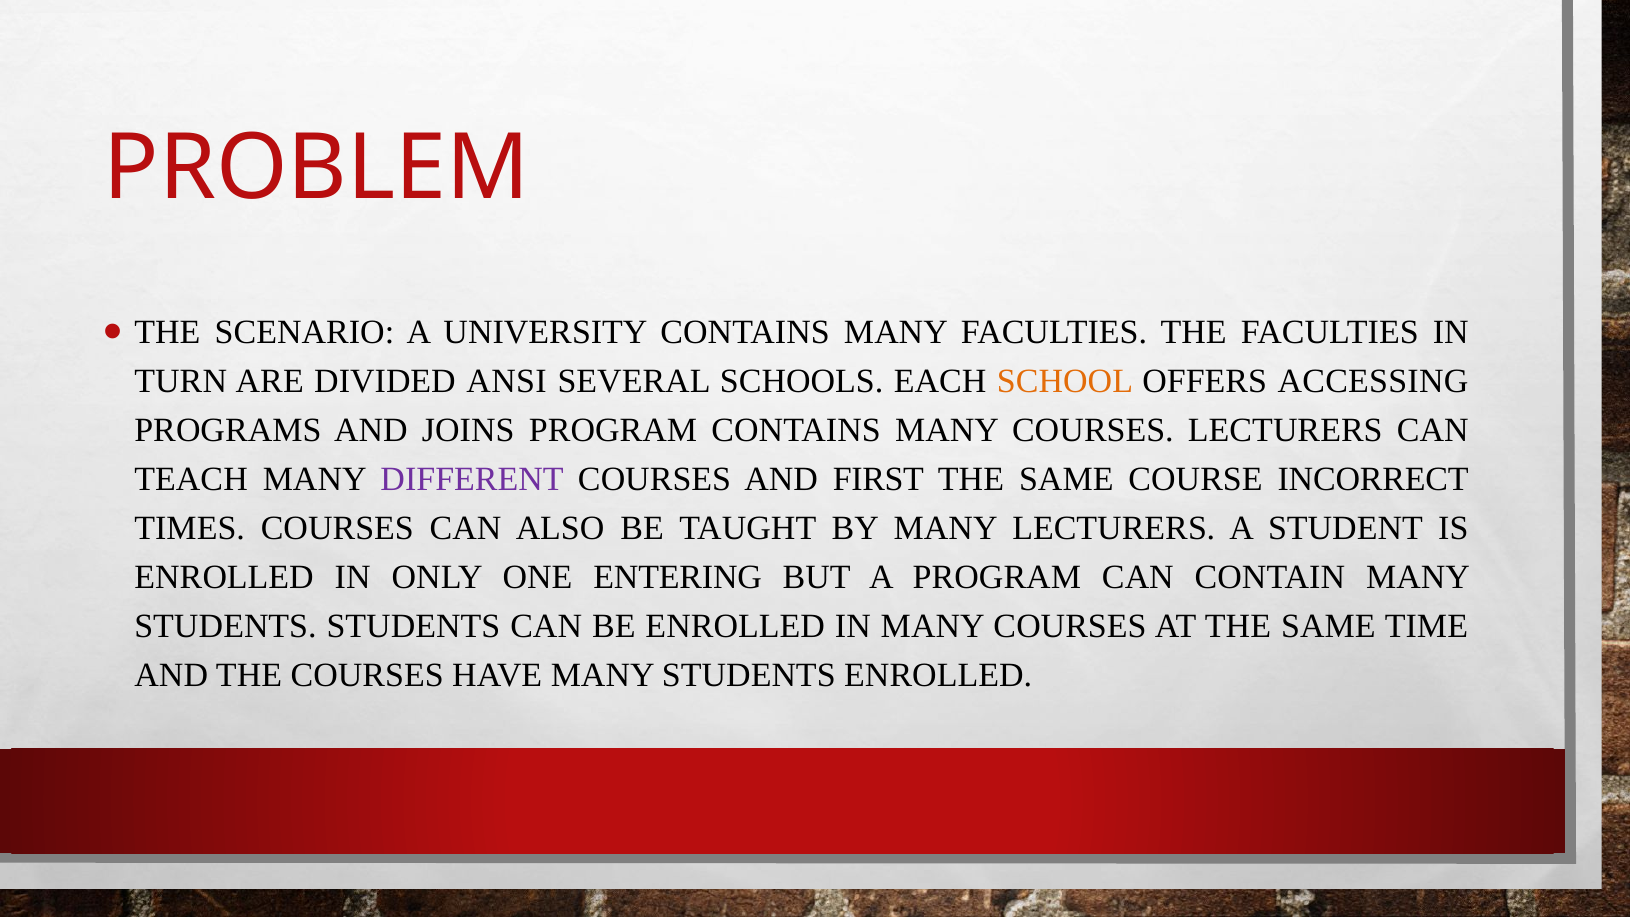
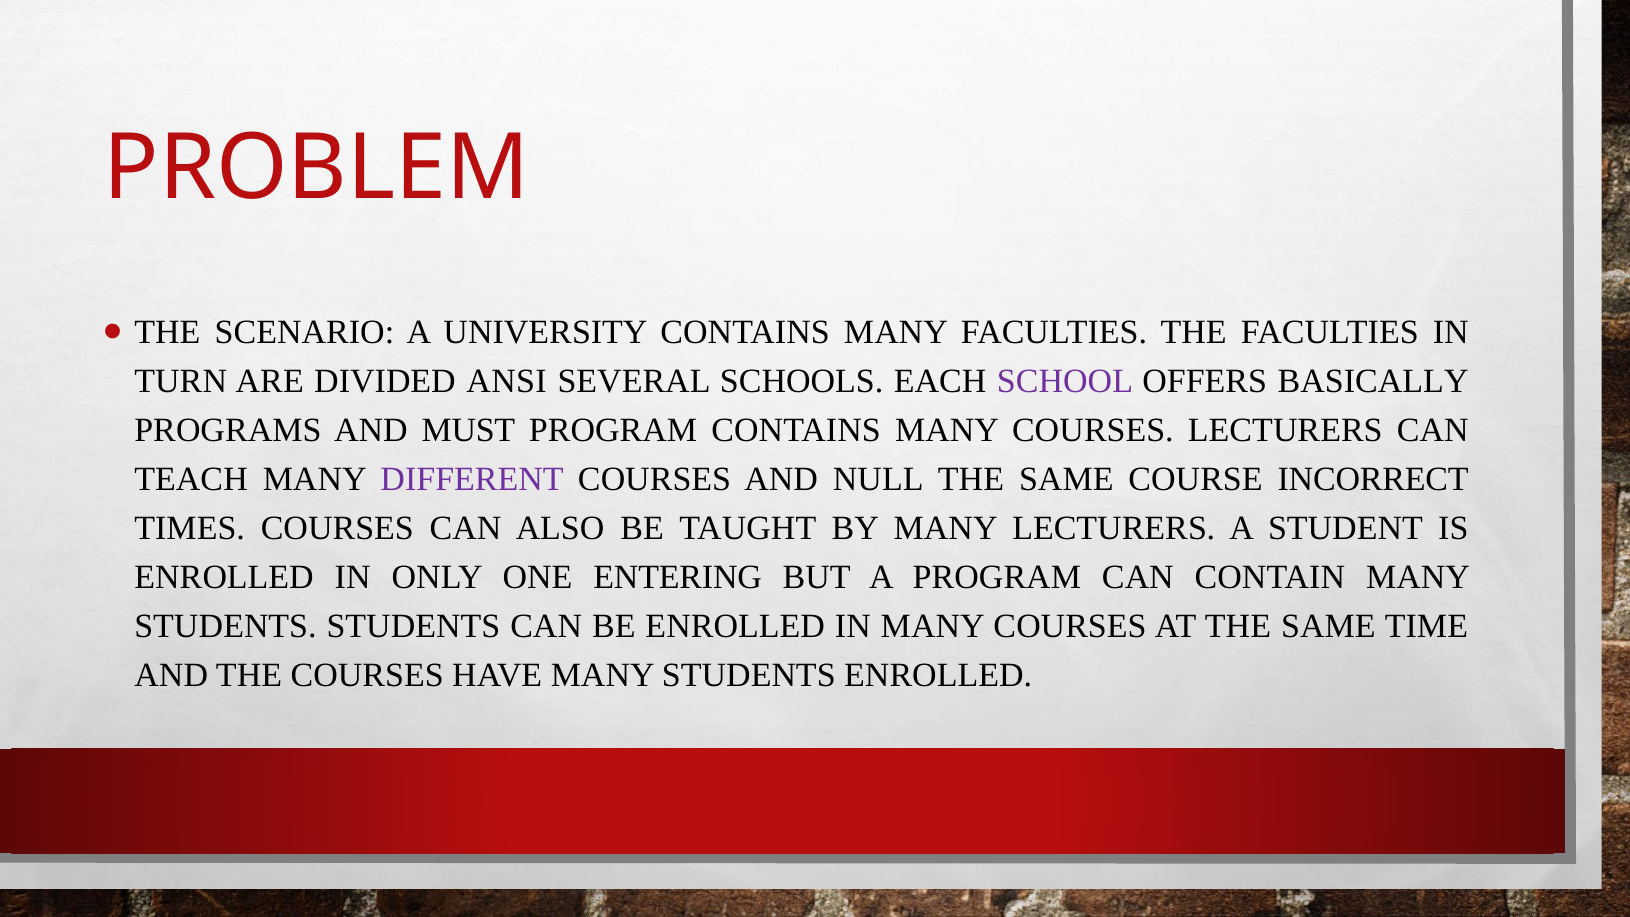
SCHOOL colour: orange -> purple
ACCESSING: ACCESSING -> BASICALLY
JOINS: JOINS -> MUST
FIRST: FIRST -> NULL
